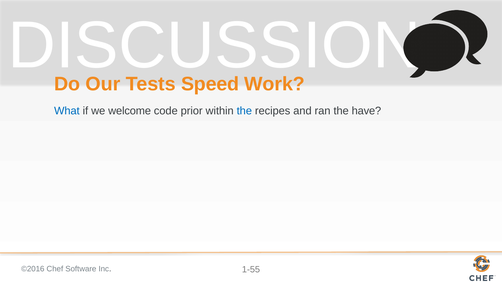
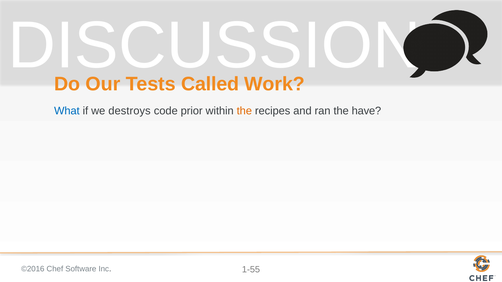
Speed: Speed -> Called
welcome: welcome -> destroys
the at (244, 111) colour: blue -> orange
